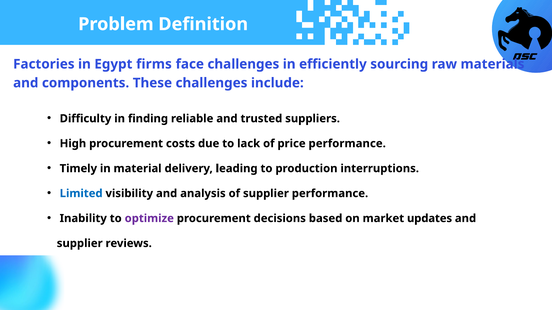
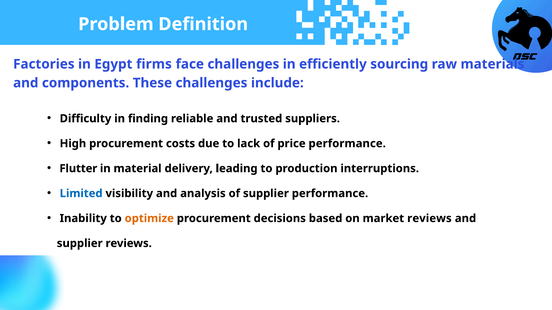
Timely: Timely -> Flutter
optimize colour: purple -> orange
market updates: updates -> reviews
